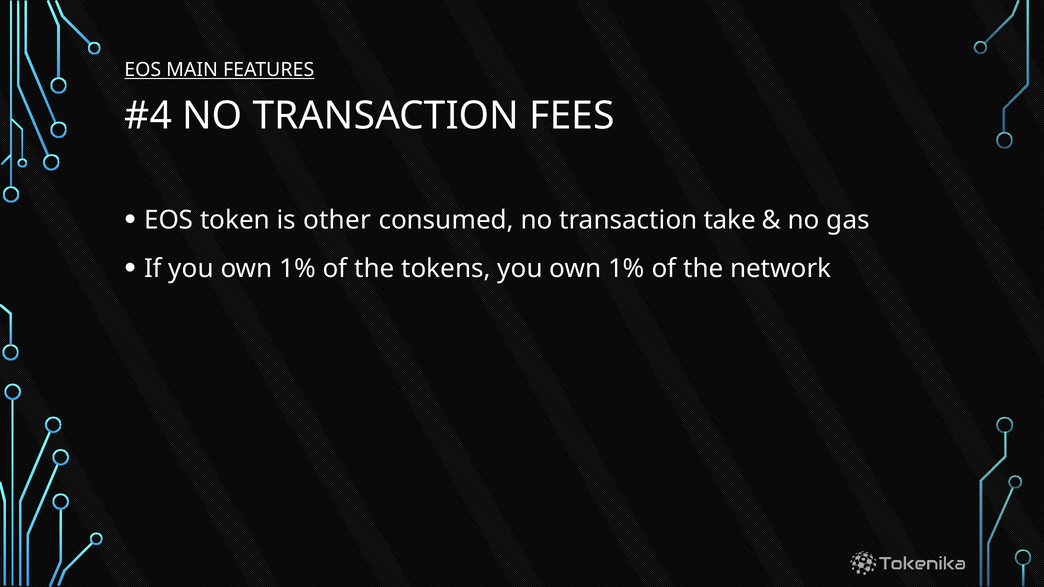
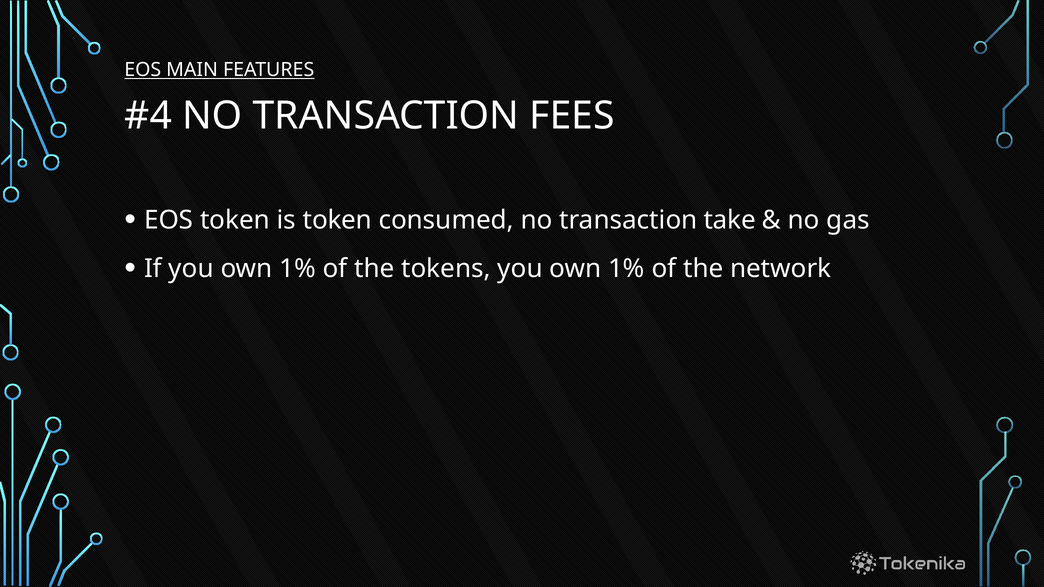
is other: other -> token
